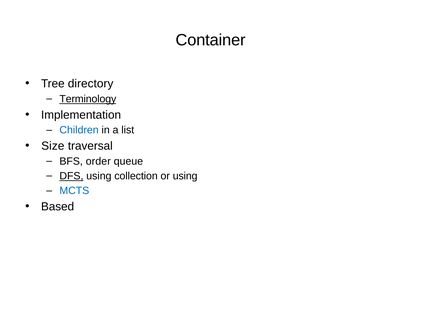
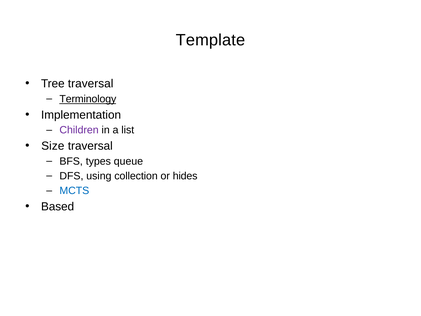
Container: Container -> Template
Tree directory: directory -> traversal
Children colour: blue -> purple
order: order -> types
DFS underline: present -> none
or using: using -> hides
